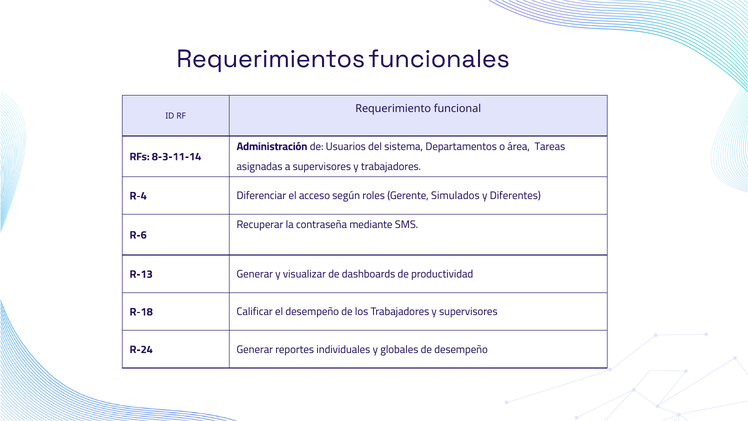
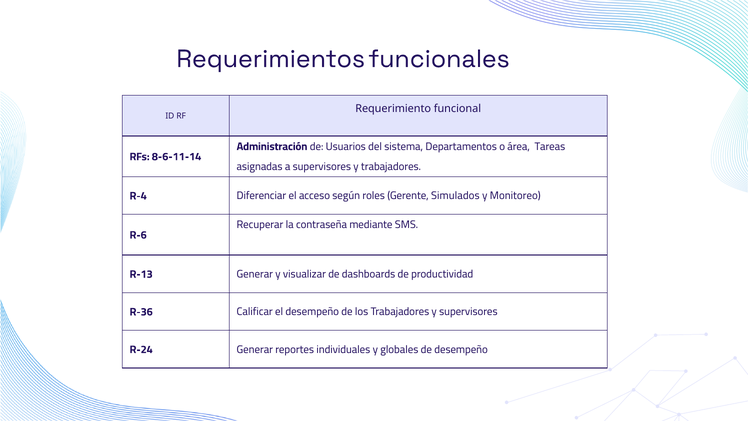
8-3-11-14: 8-3-11-14 -> 8-6-11-14
Diferentes: Diferentes -> Monitoreo
R-18: R-18 -> R-36
